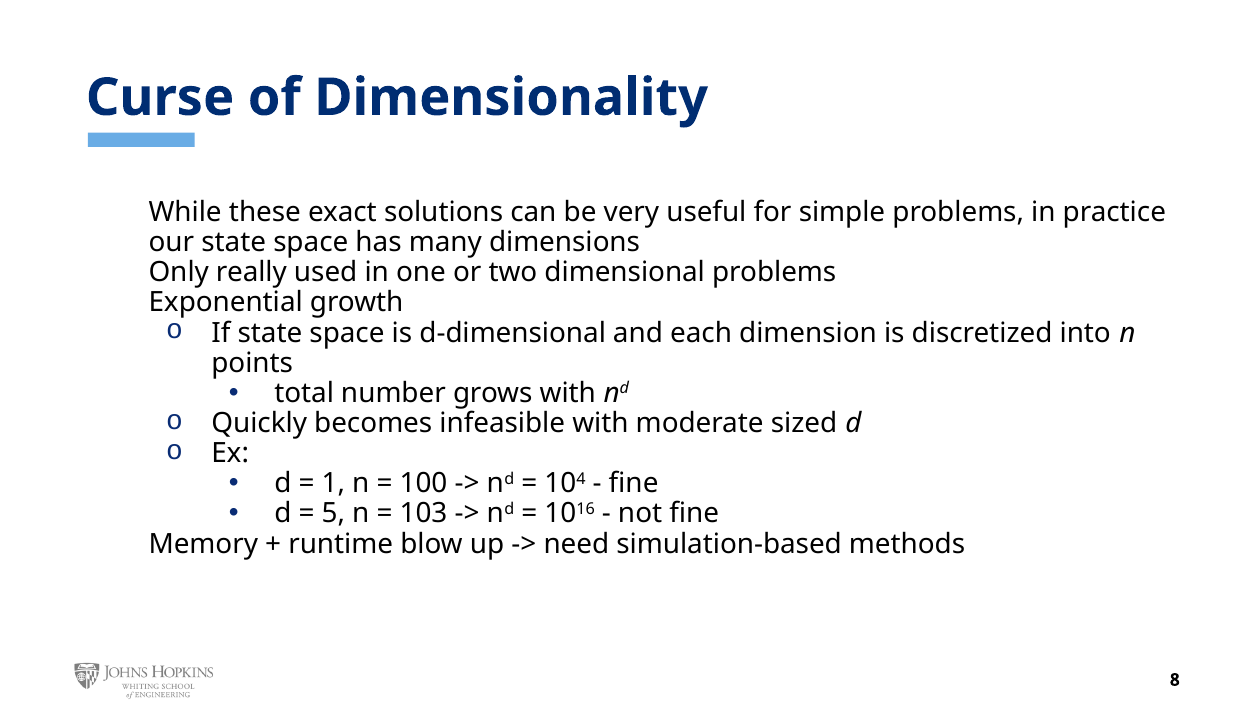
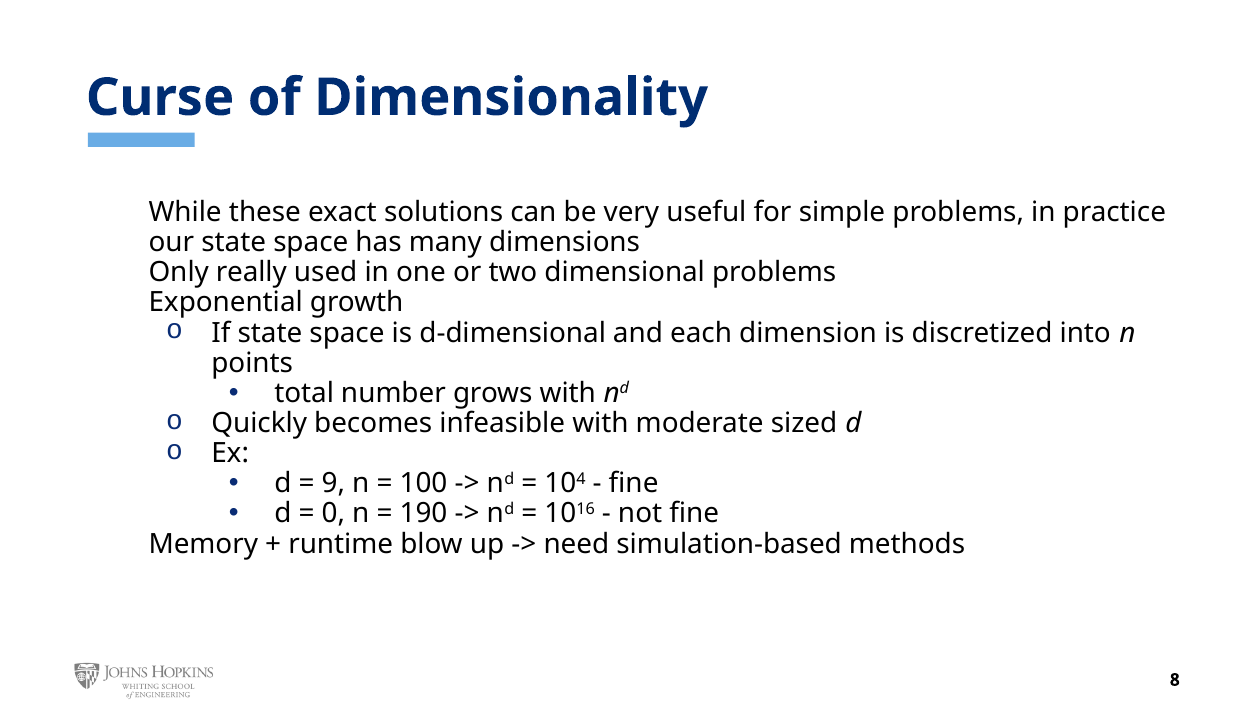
1: 1 -> 9
5: 5 -> 0
103: 103 -> 190
